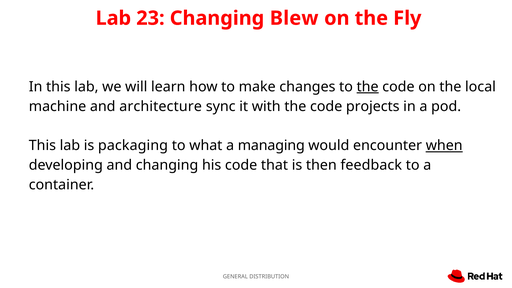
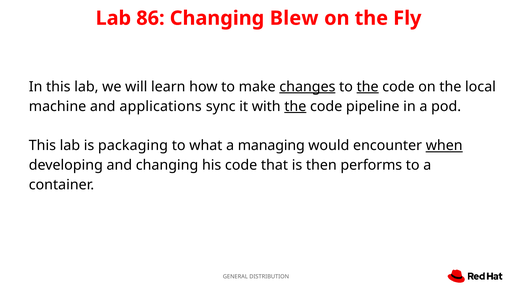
23: 23 -> 86
changes underline: none -> present
architecture: architecture -> applications
the at (295, 106) underline: none -> present
projects: projects -> pipeline
feedback: feedback -> performs
